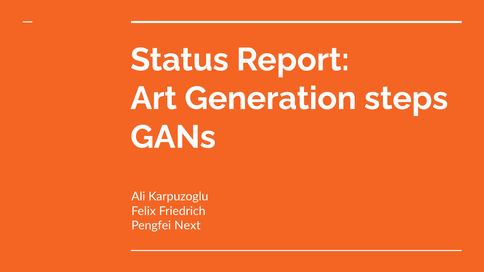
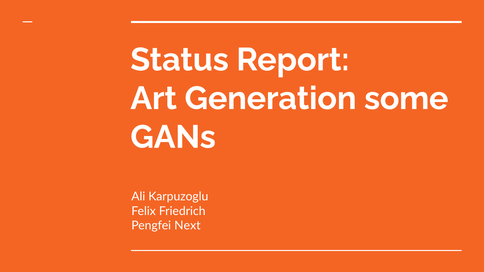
steps: steps -> some
